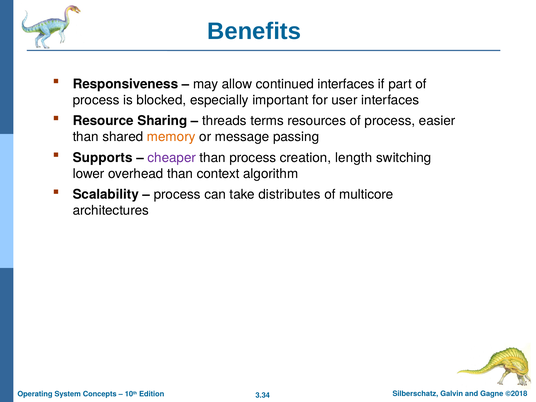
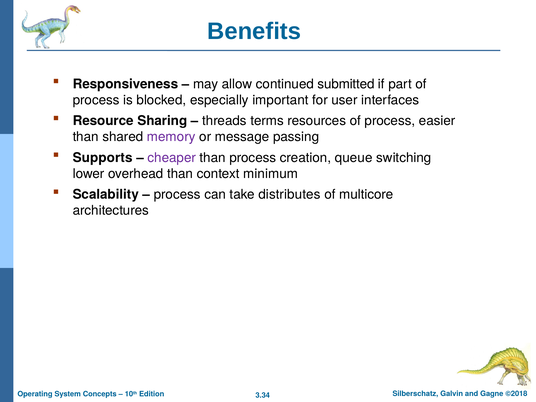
continued interfaces: interfaces -> submitted
memory colour: orange -> purple
length: length -> queue
algorithm: algorithm -> minimum
